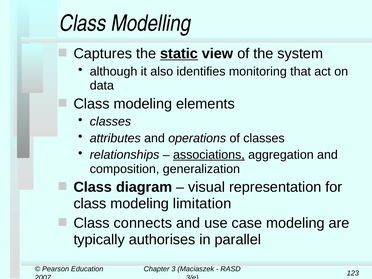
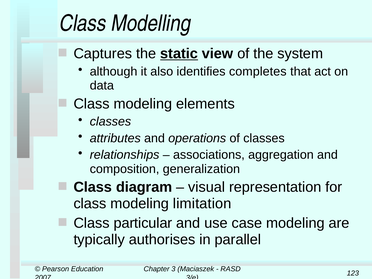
monitoring: monitoring -> completes
associations underline: present -> none
connects: connects -> particular
